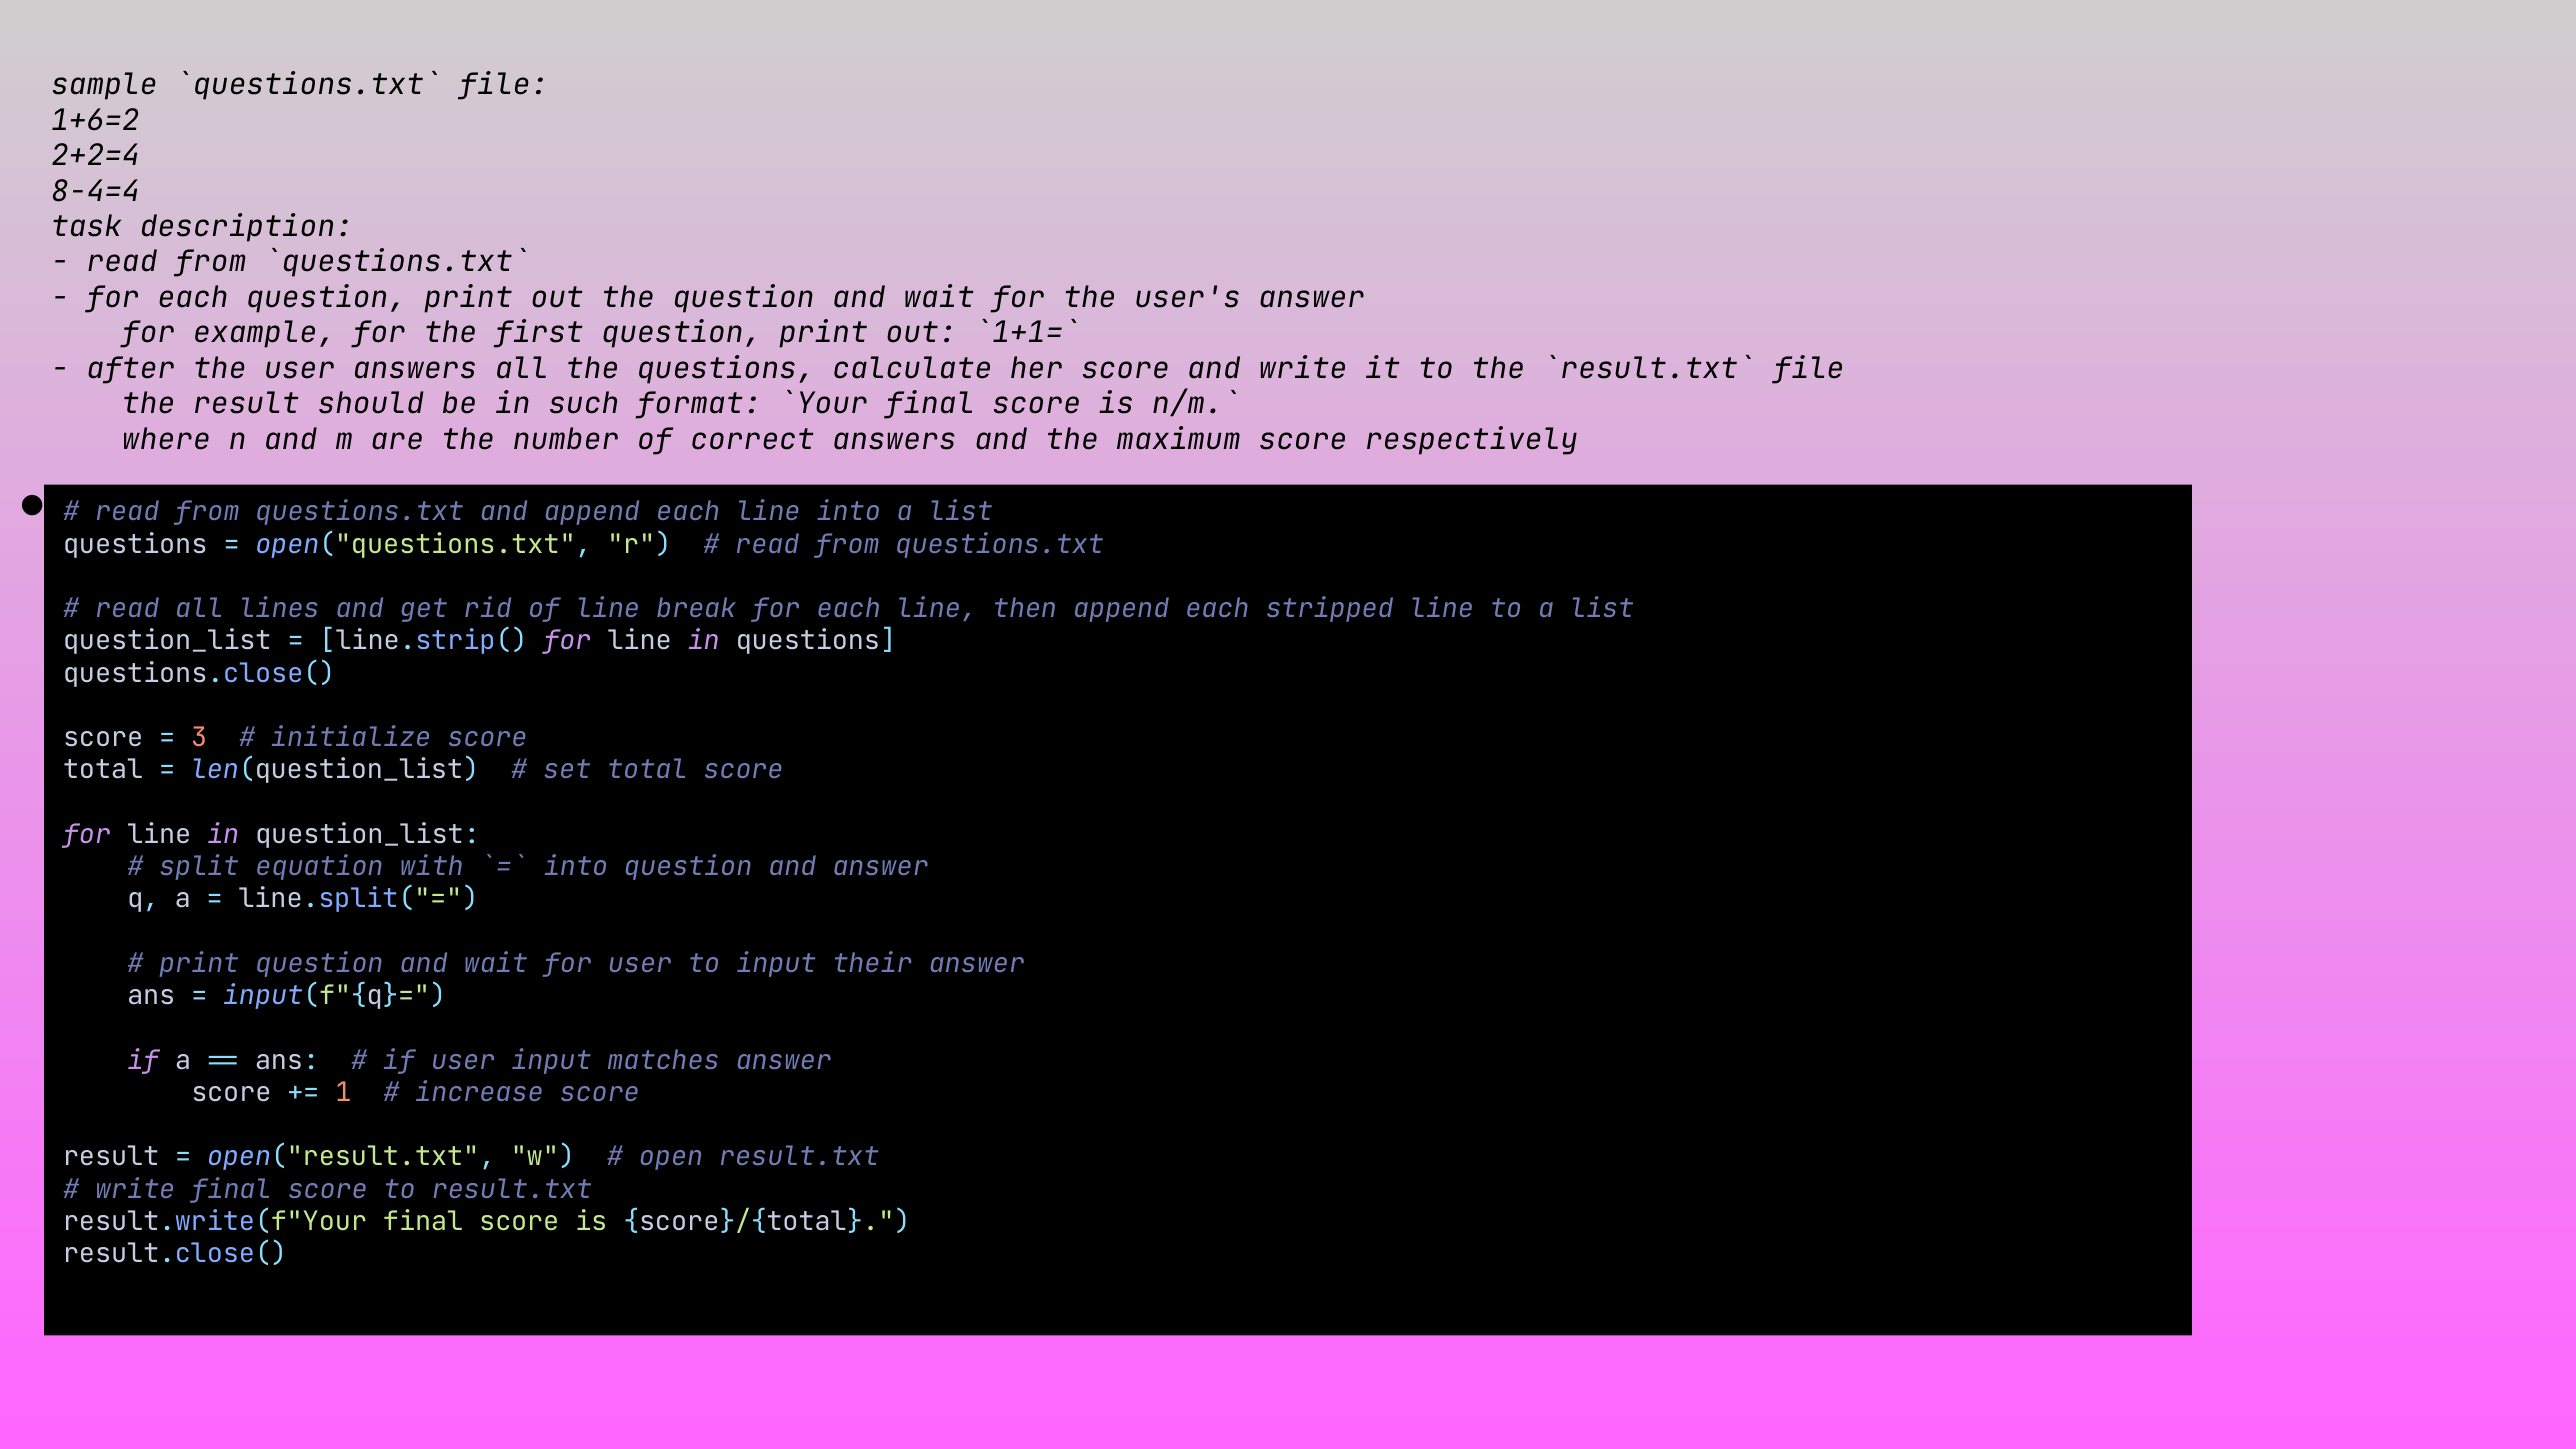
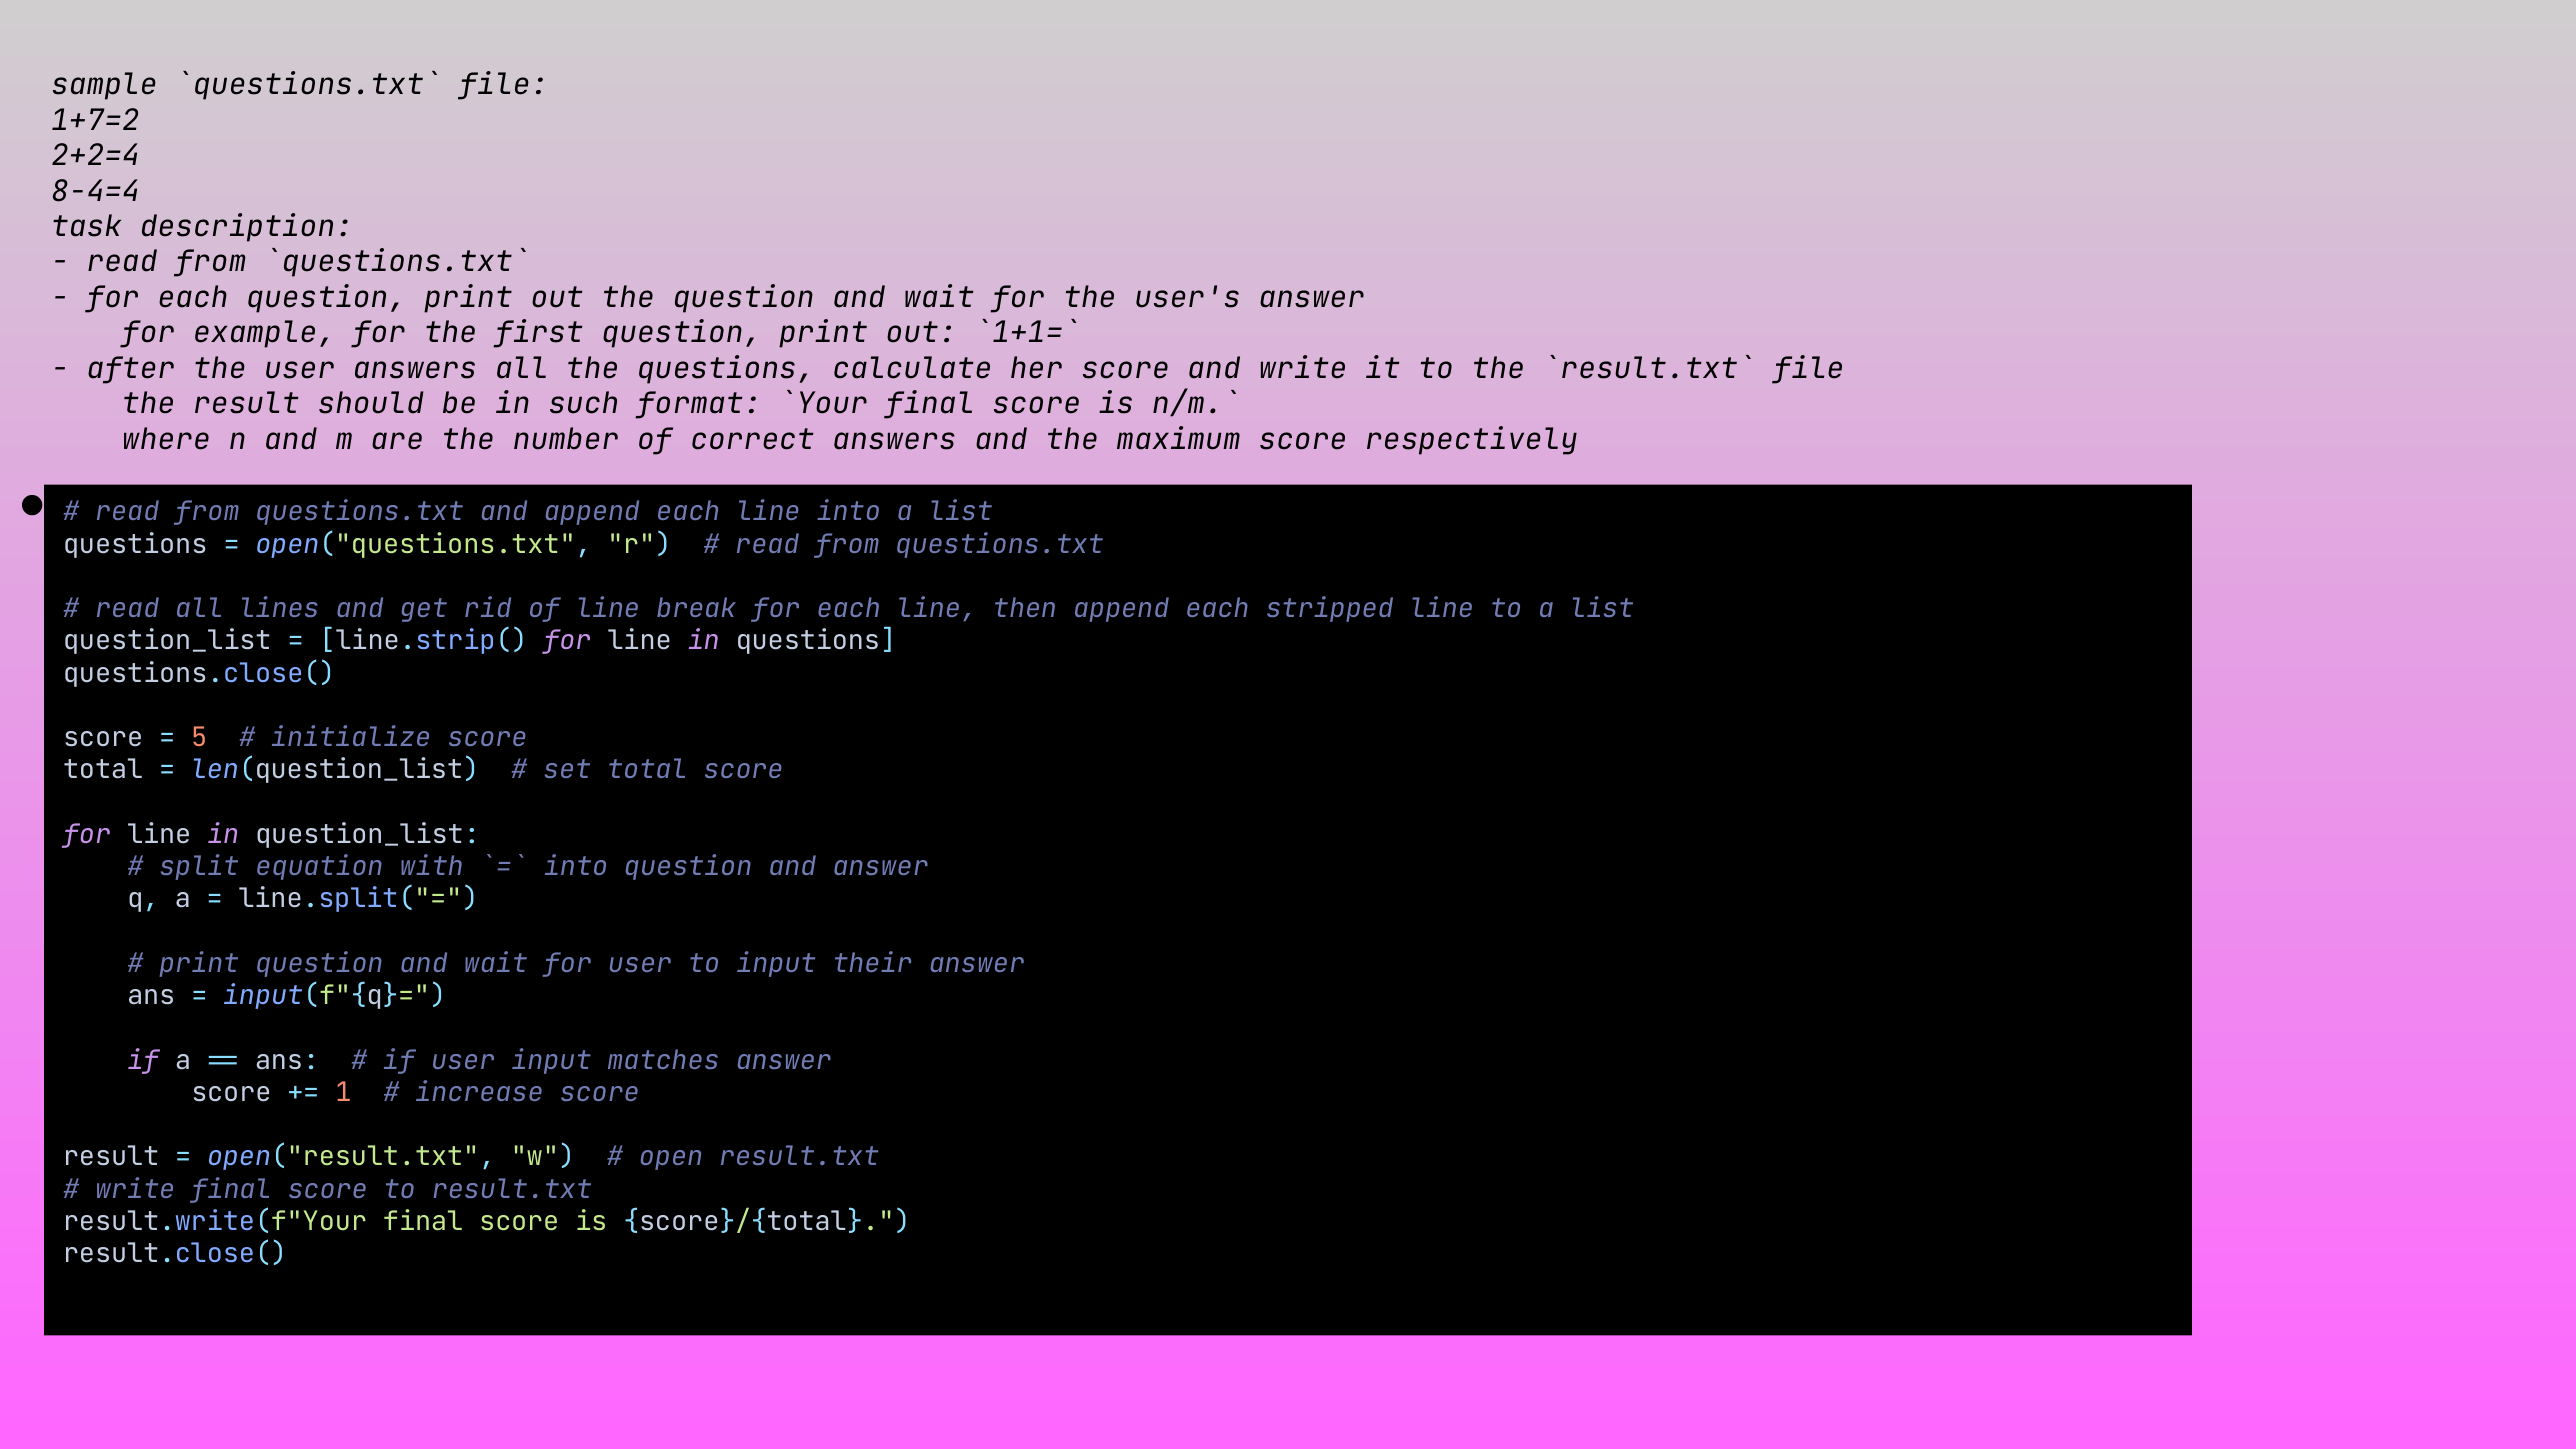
1+6=2: 1+6=2 -> 1+7=2
3: 3 -> 5
